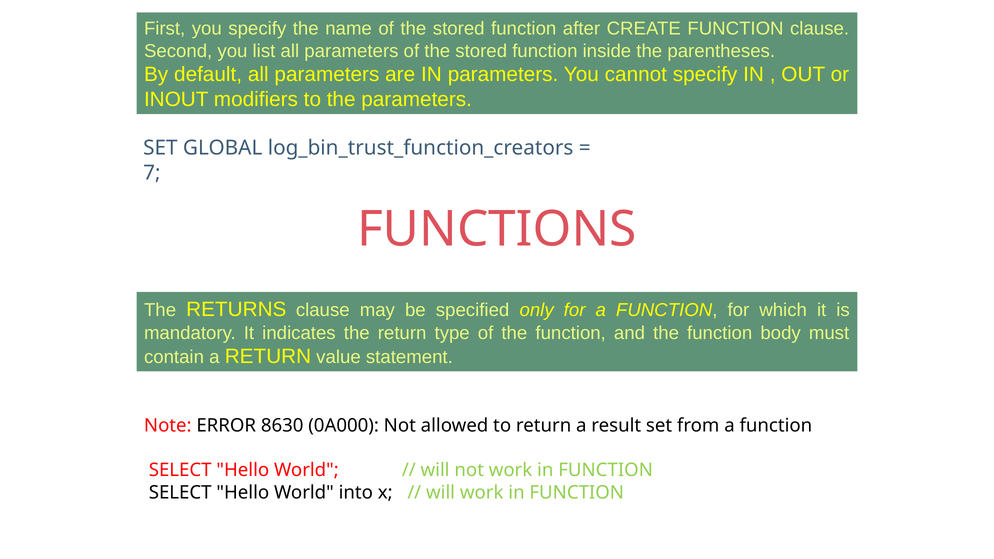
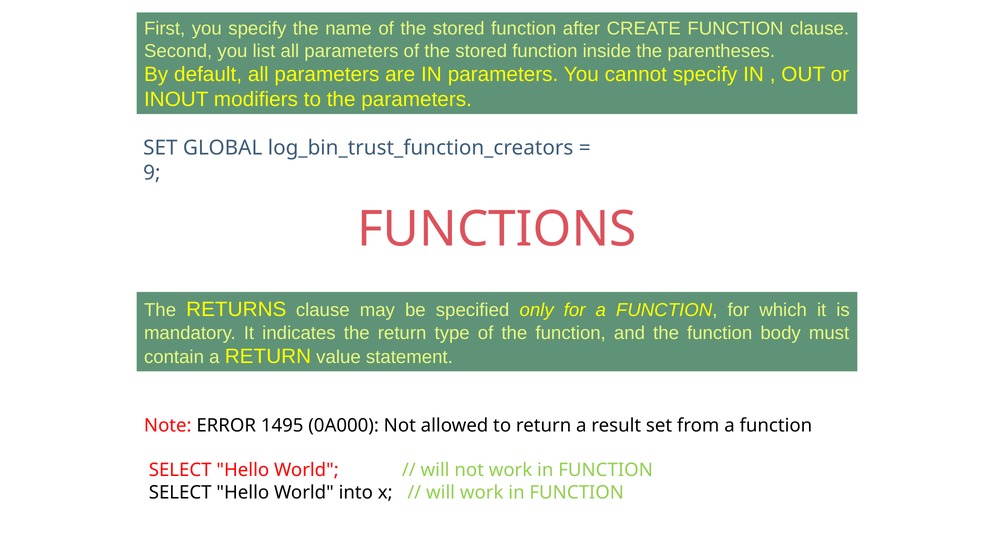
7: 7 -> 9
8630: 8630 -> 1495
